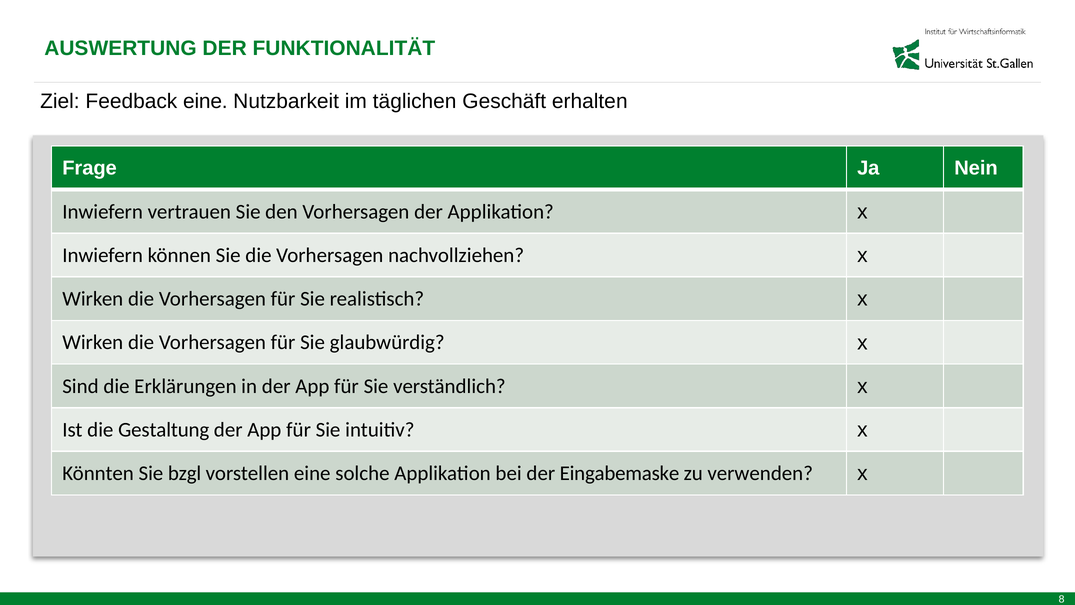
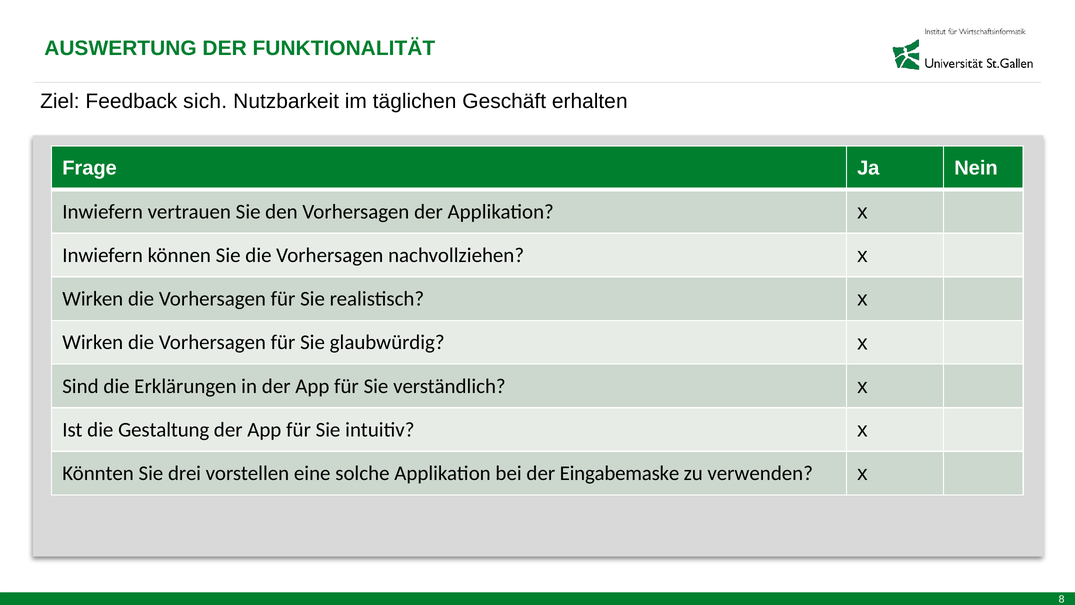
Feedback eine: eine -> sich
bzgl: bzgl -> drei
